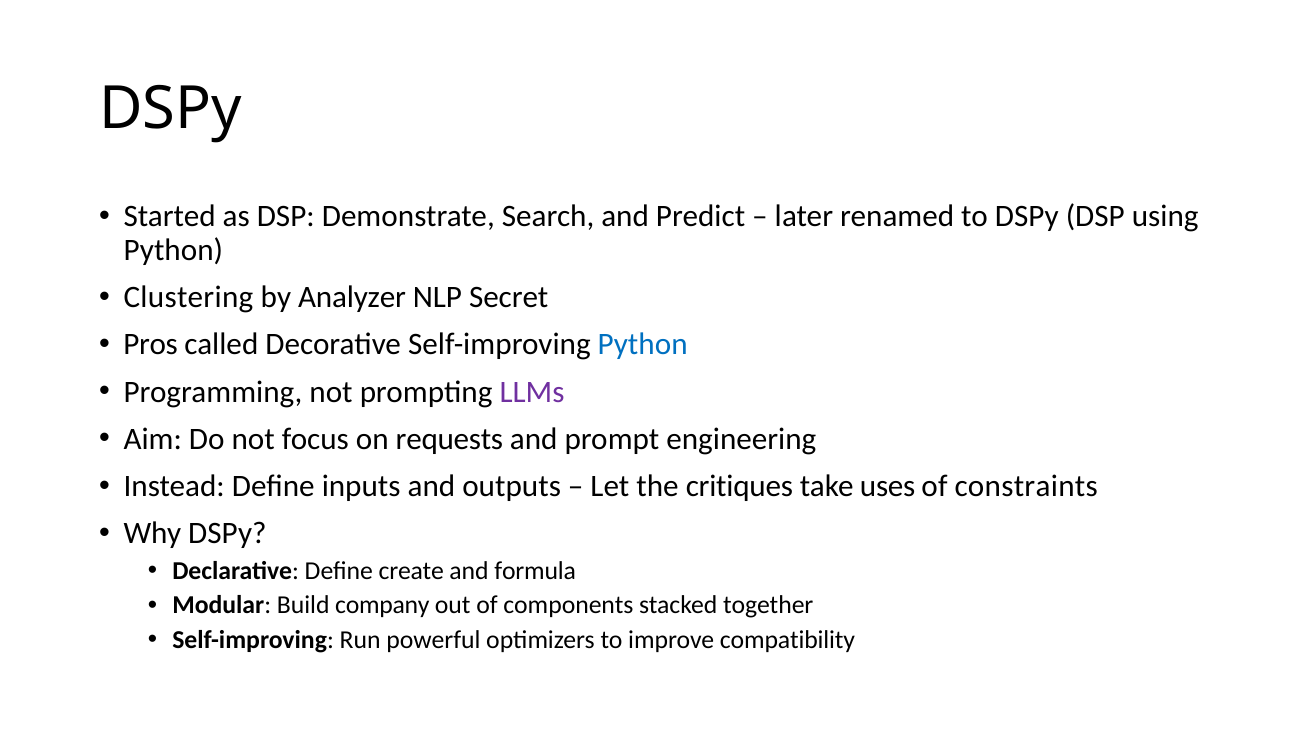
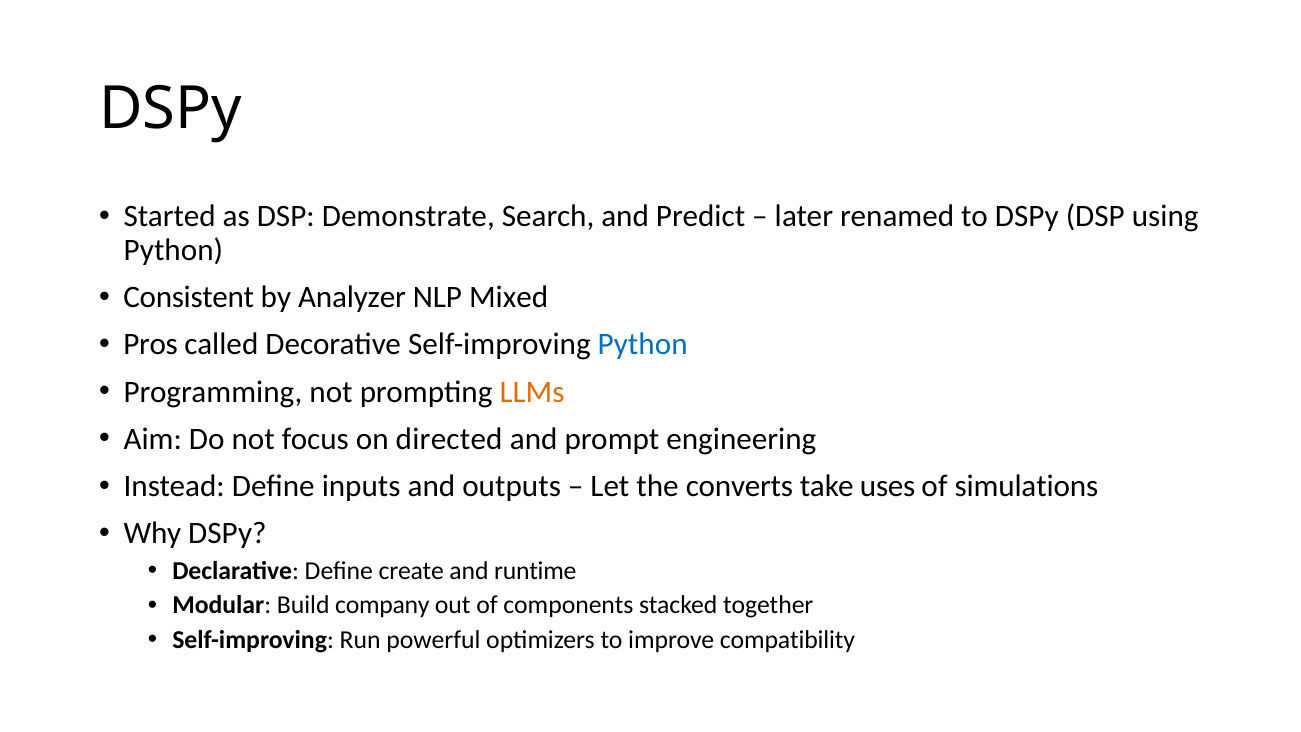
Clustering: Clustering -> Consistent
Secret: Secret -> Mixed
LLMs colour: purple -> orange
requests: requests -> directed
critiques: critiques -> converts
constraints: constraints -> simulations
formula: formula -> runtime
